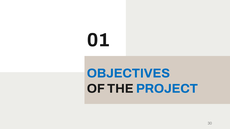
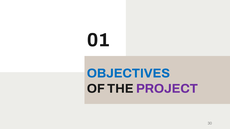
PROJECT colour: blue -> purple
